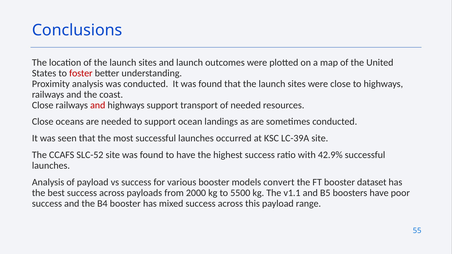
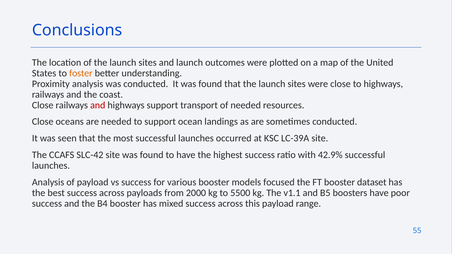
foster colour: red -> orange
SLC-52: SLC-52 -> SLC-42
convert: convert -> focused
